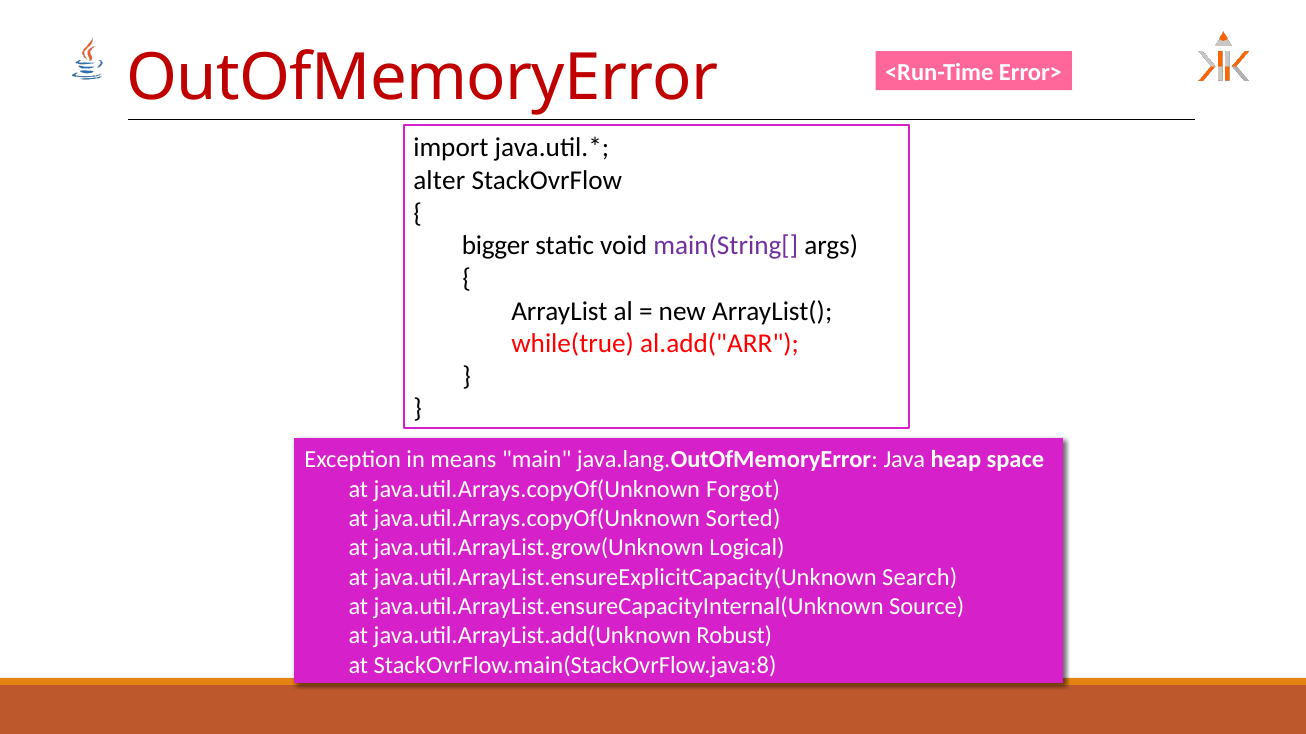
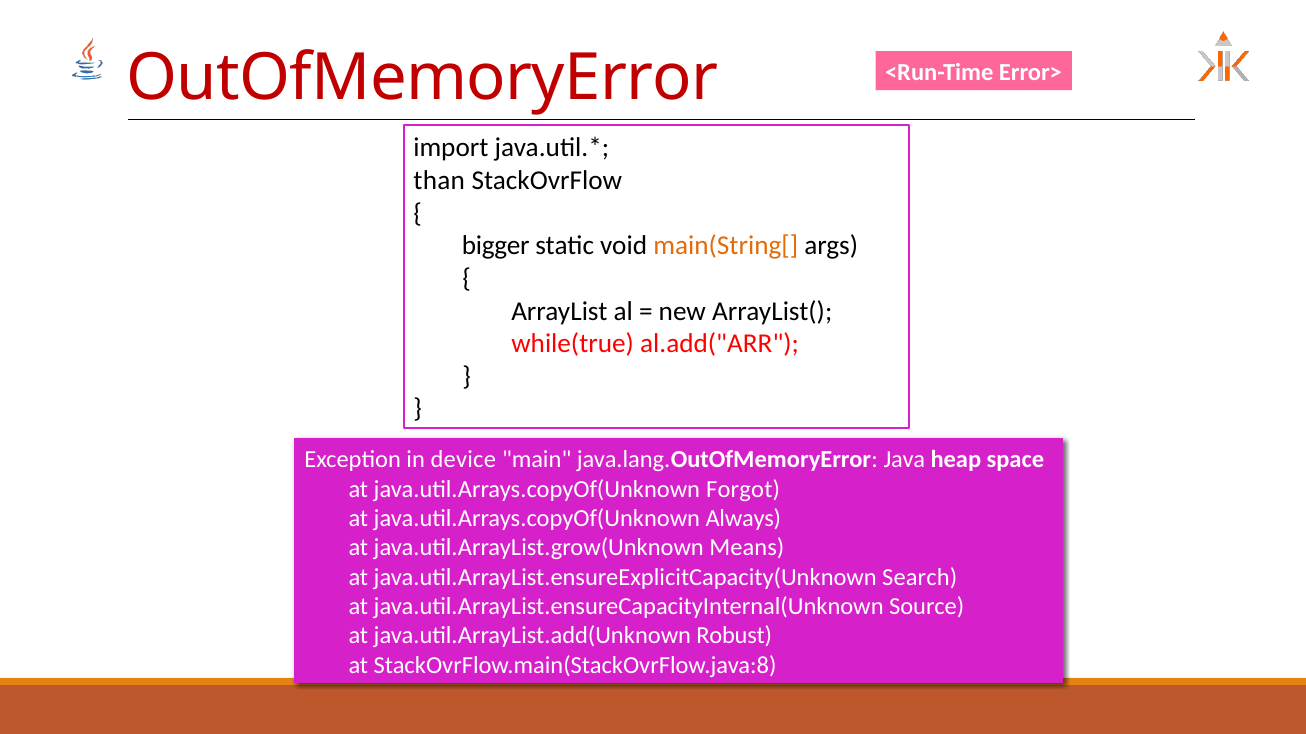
alter: alter -> than
main(String[ colour: purple -> orange
means: means -> device
Sorted: Sorted -> Always
Logical: Logical -> Means
